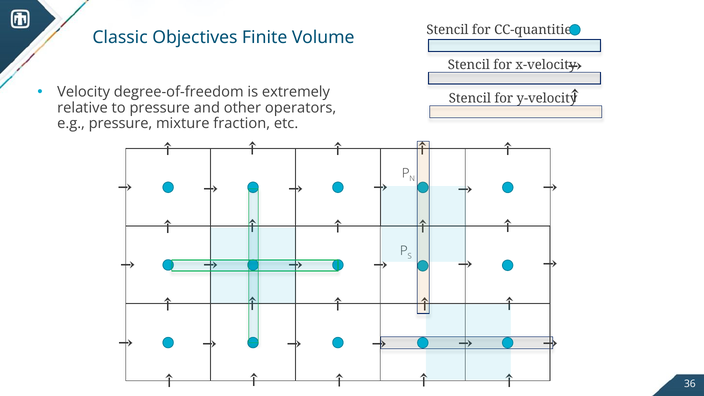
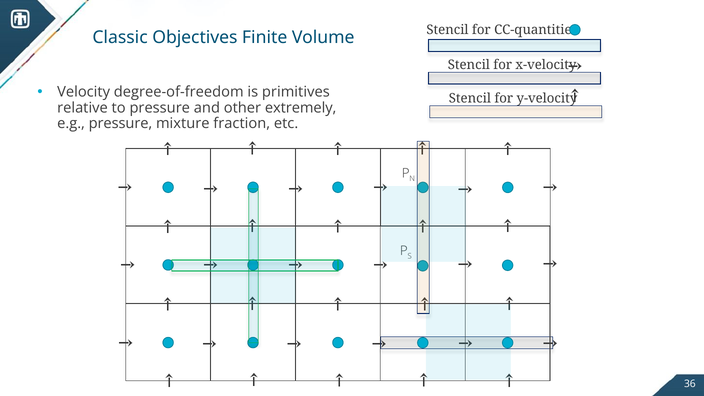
extremely: extremely -> primitives
operators: operators -> extremely
